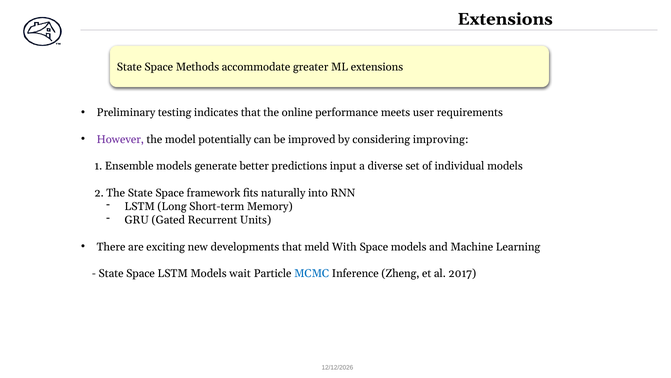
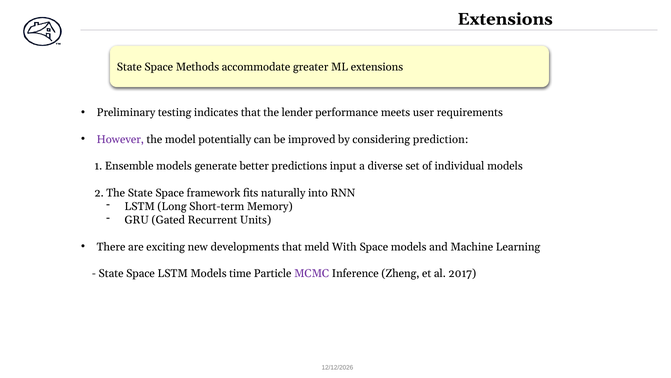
online: online -> lender
improving: improving -> prediction
wait: wait -> time
MCMC colour: blue -> purple
